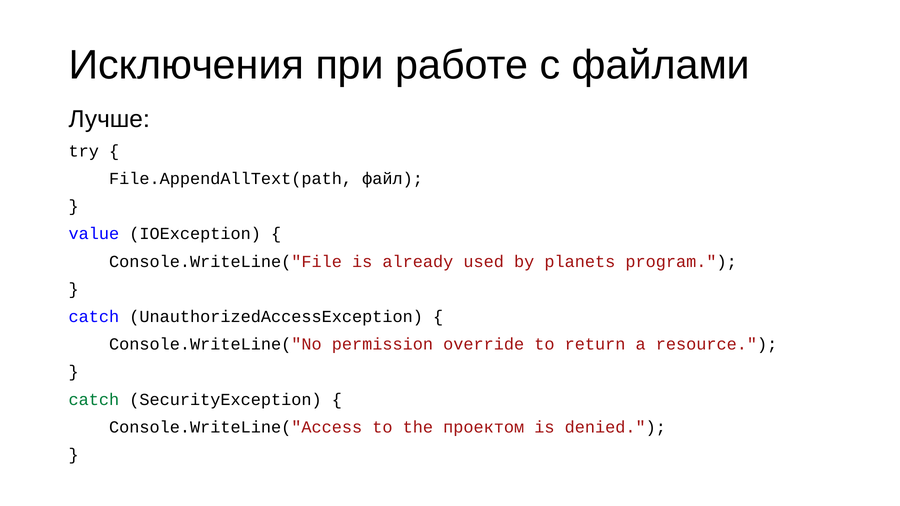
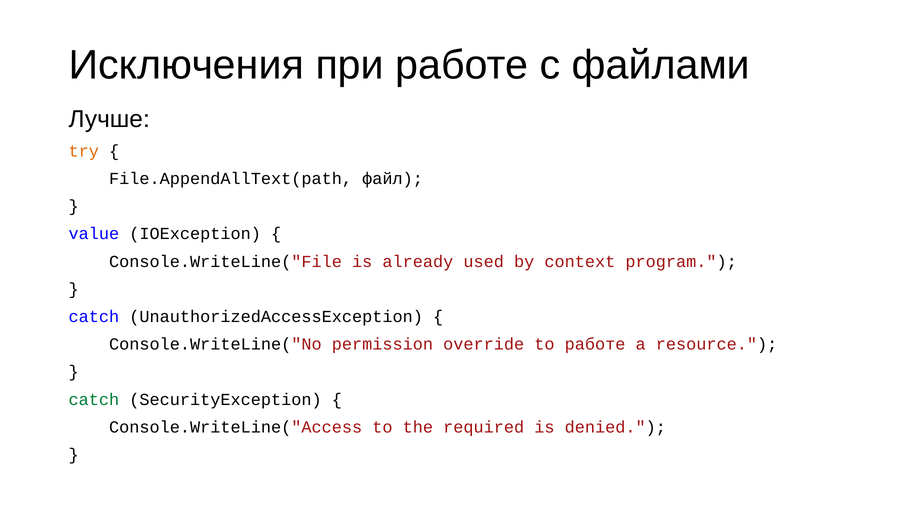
try colour: black -> orange
planets: planets -> context
to return: return -> работе
проектом: проектом -> required
